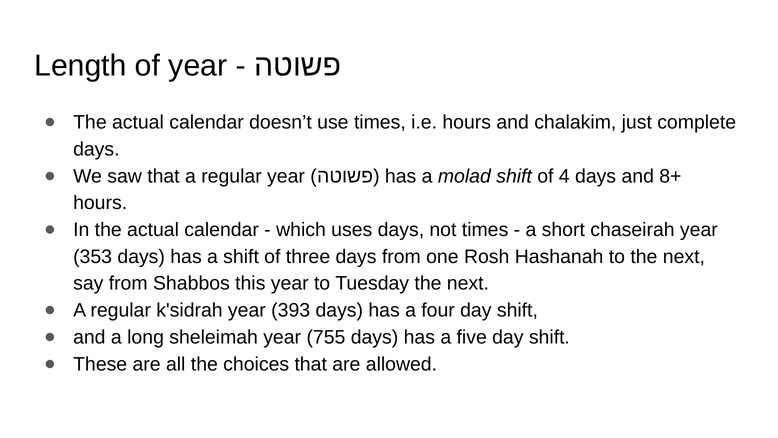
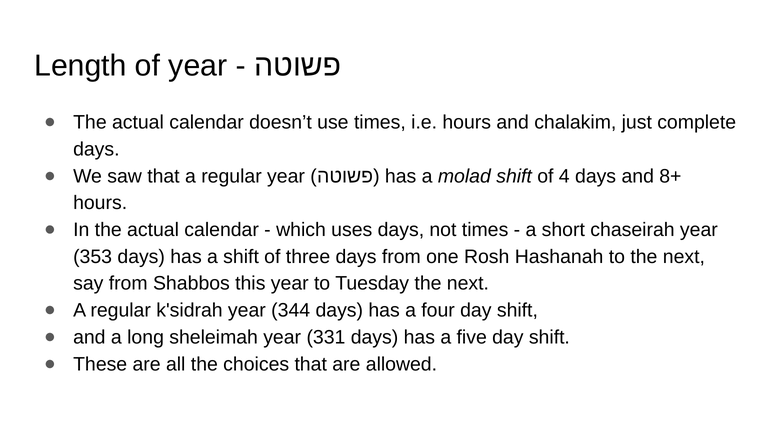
393: 393 -> 344
755: 755 -> 331
